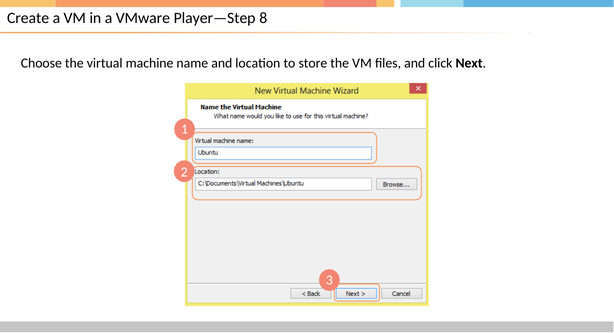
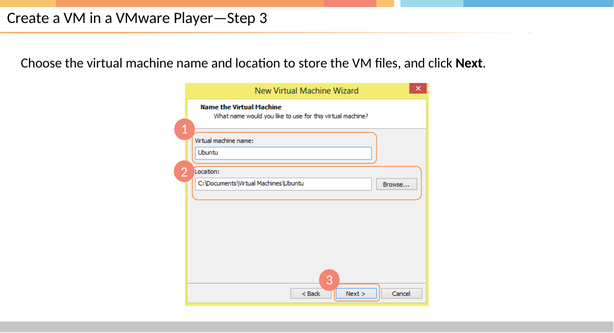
Player—Step 8: 8 -> 3
